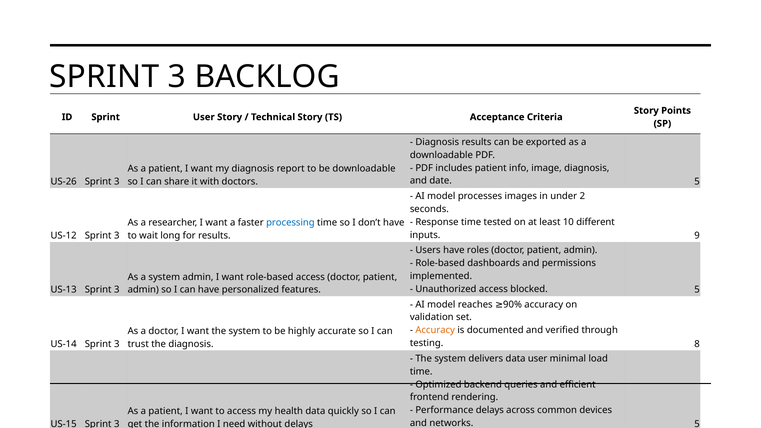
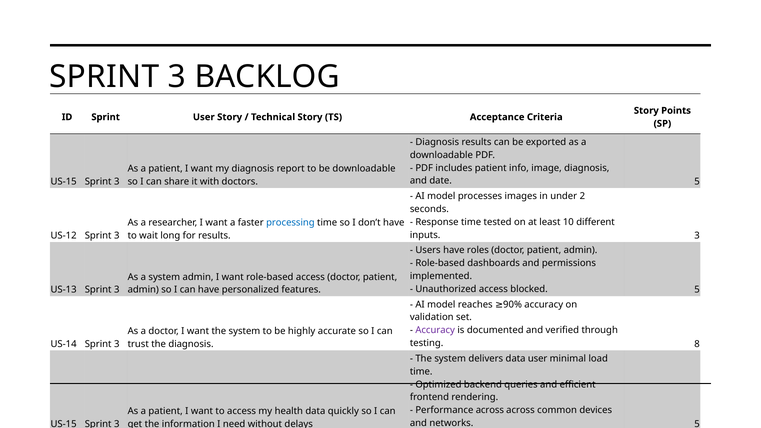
US-26 at (64, 182): US-26 -> US-15
inputs 9: 9 -> 3
Accuracy at (435, 330) colour: orange -> purple
Performance delays: delays -> across
